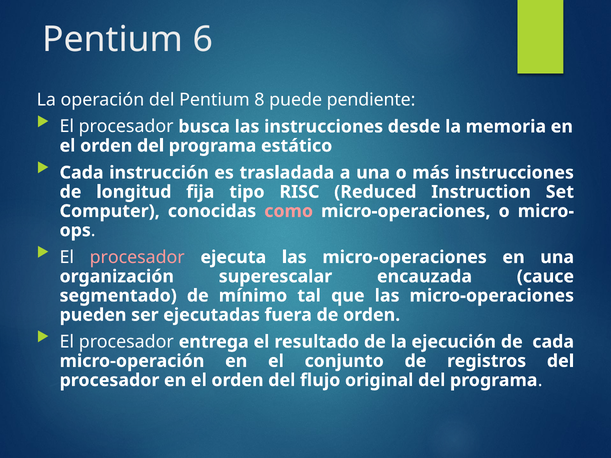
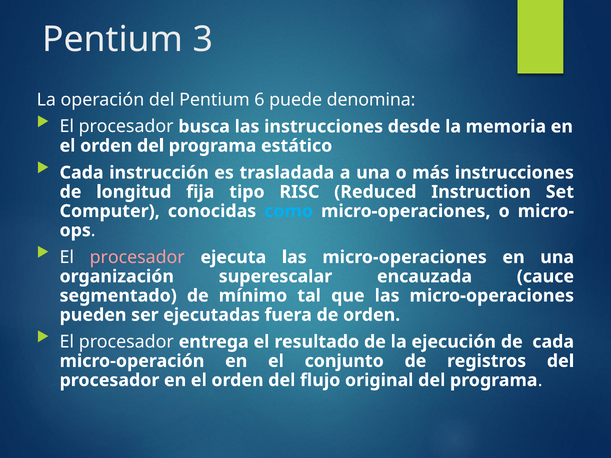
6: 6 -> 3
8: 8 -> 6
pendiente: pendiente -> denomina
como colour: pink -> light blue
